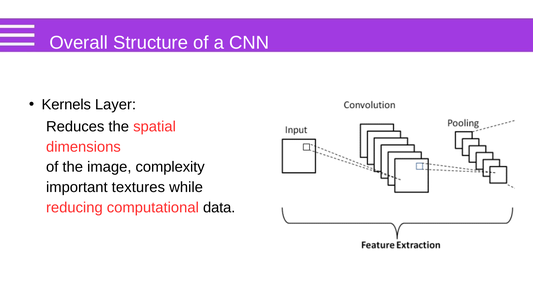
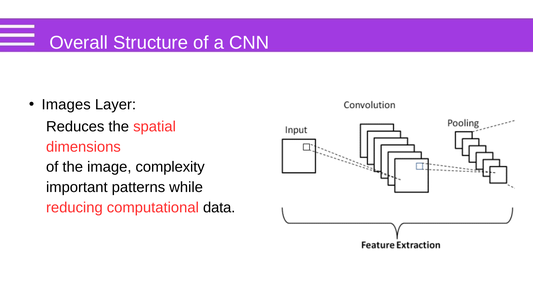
Kernels: Kernels -> Images
textures: textures -> patterns
